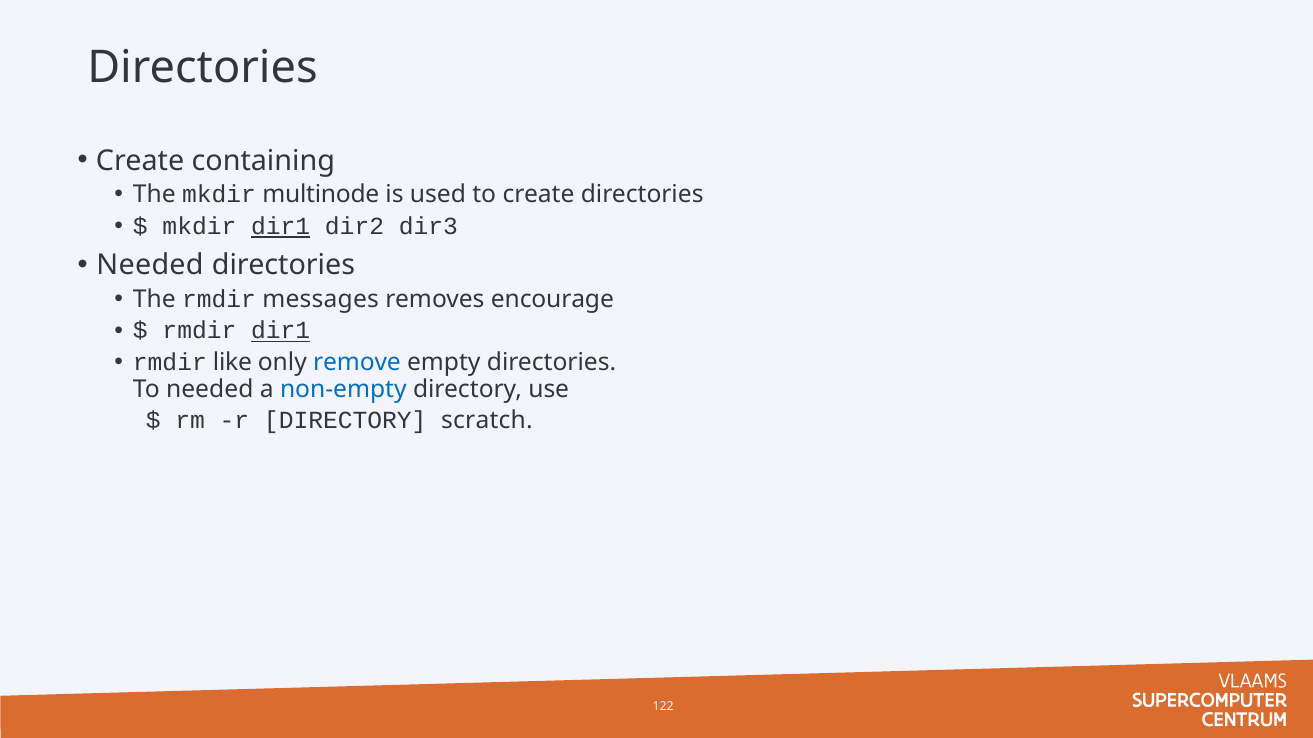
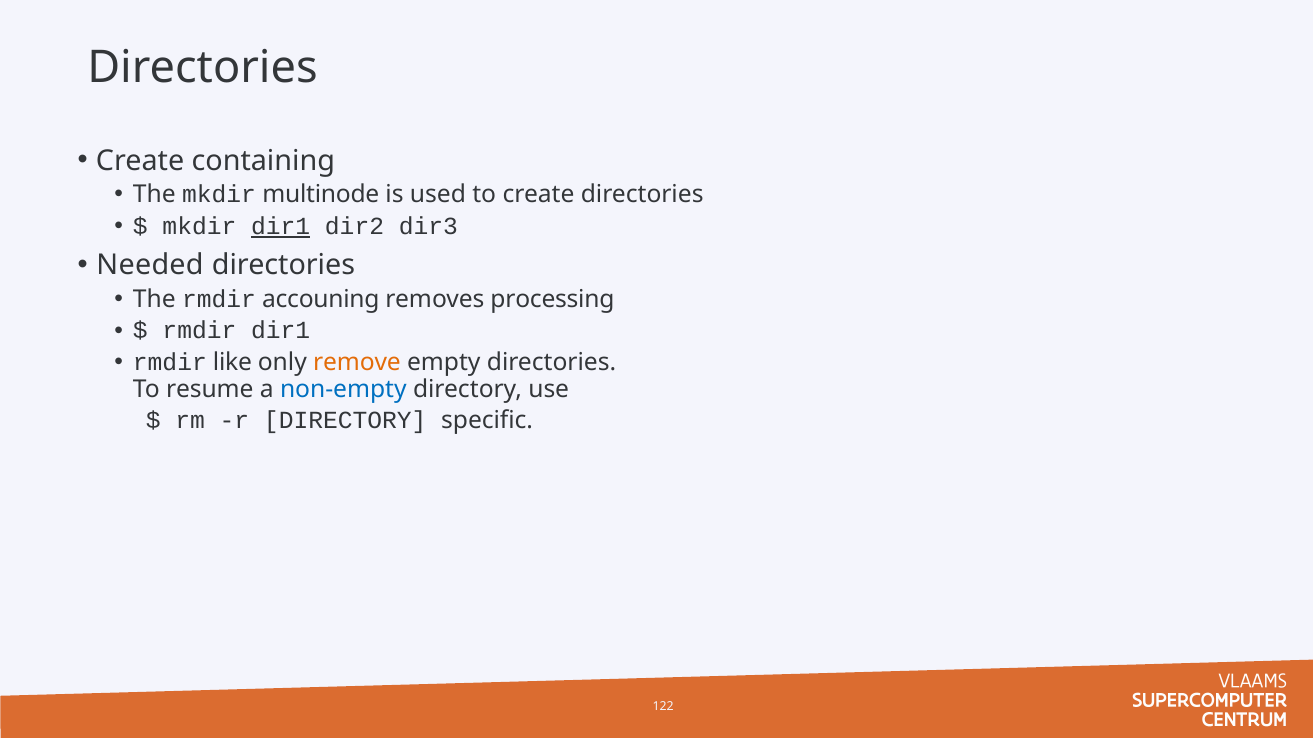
messages: messages -> accouning
encourage: encourage -> processing
dir1 at (281, 331) underline: present -> none
remove colour: blue -> orange
To needed: needed -> resume
scratch: scratch -> specific
